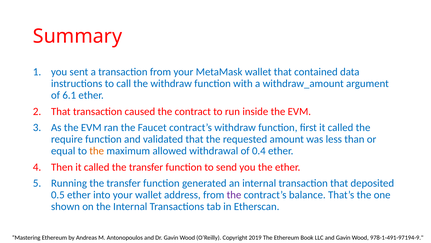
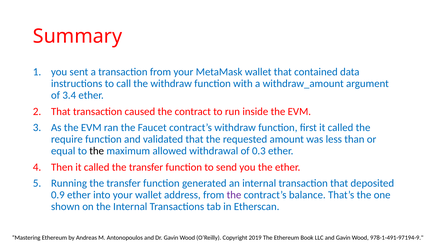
6.1: 6.1 -> 3.4
the at (97, 151) colour: orange -> black
0.4: 0.4 -> 0.3
0.5: 0.5 -> 0.9
